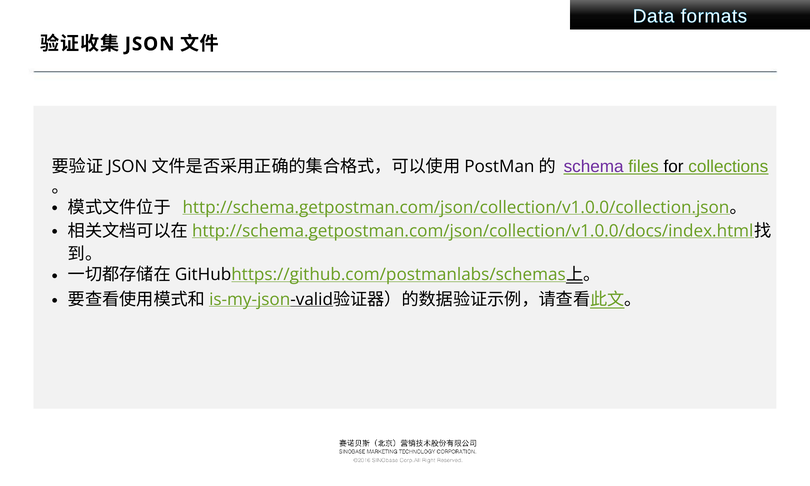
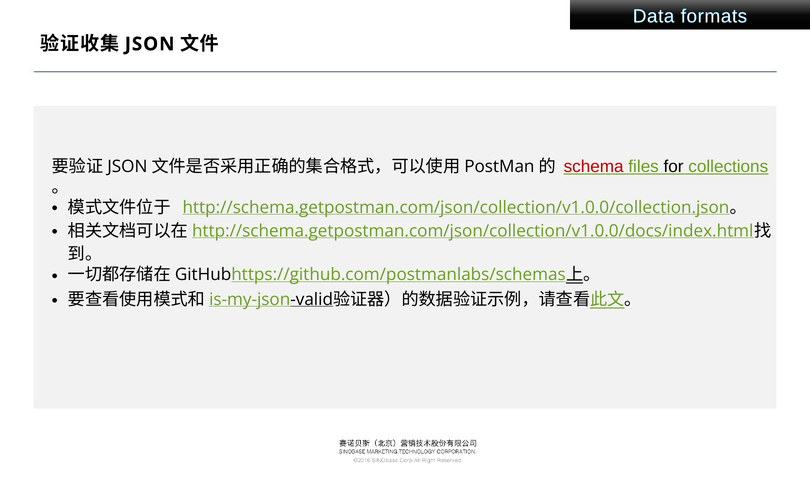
schema colour: purple -> red
